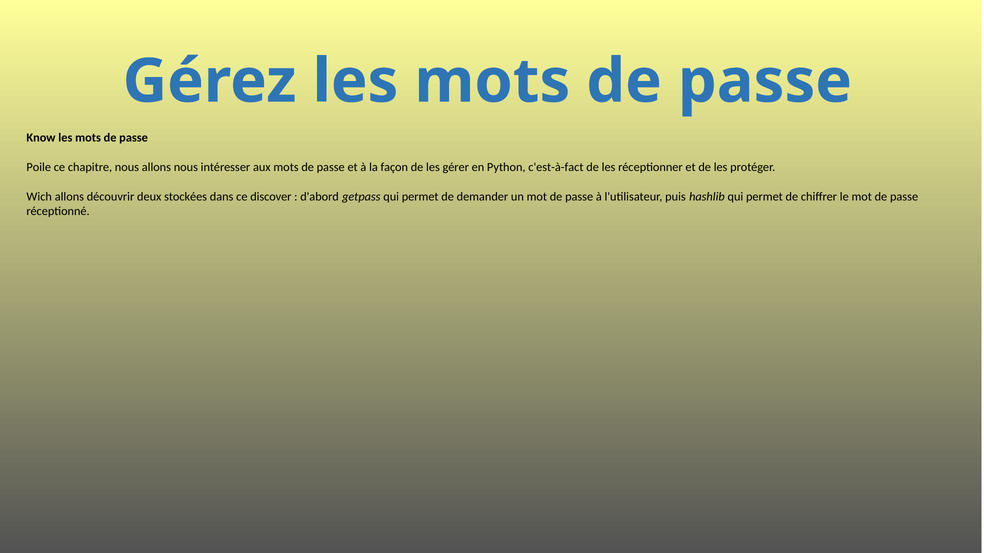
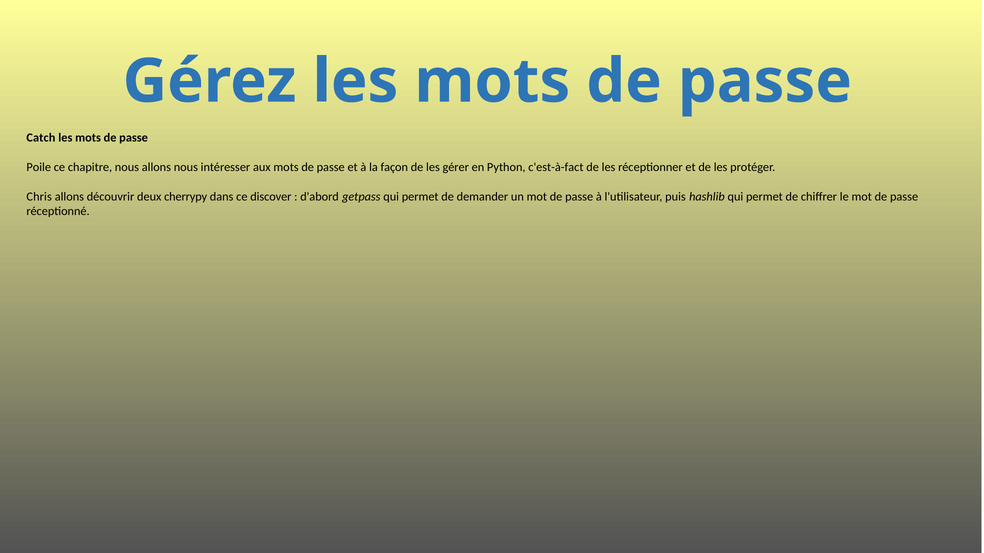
Know: Know -> Catch
Wich: Wich -> Chris
stockées: stockées -> cherrypy
